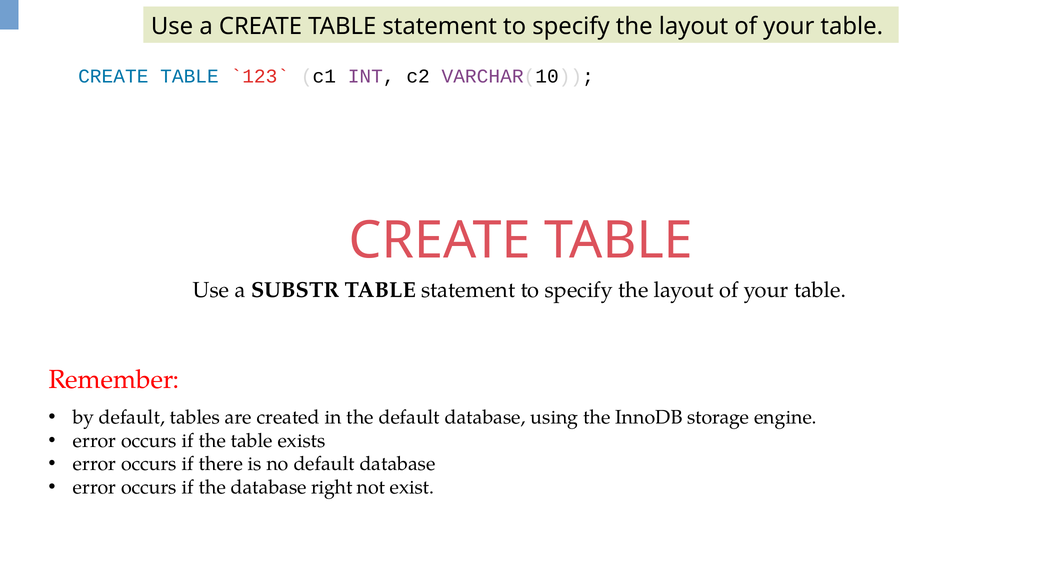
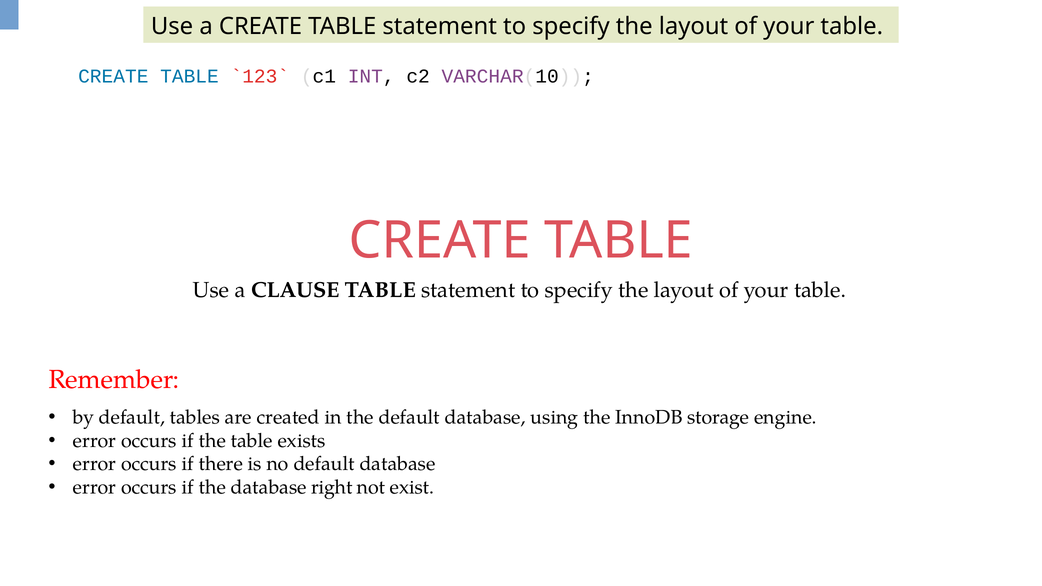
SUBSTR: SUBSTR -> CLAUSE
